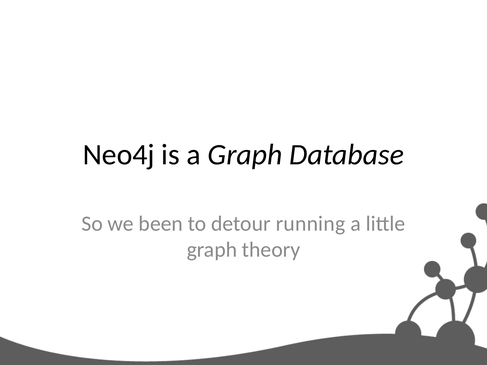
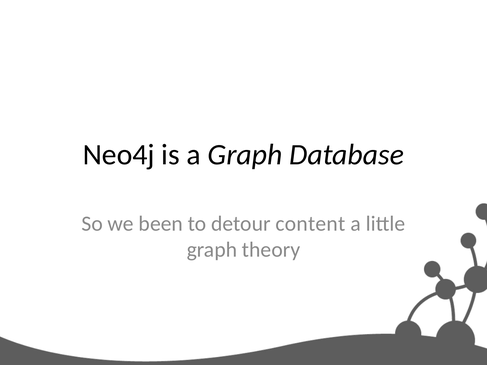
running: running -> content
